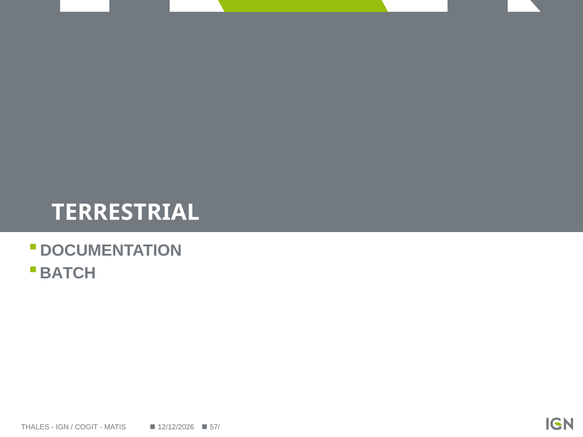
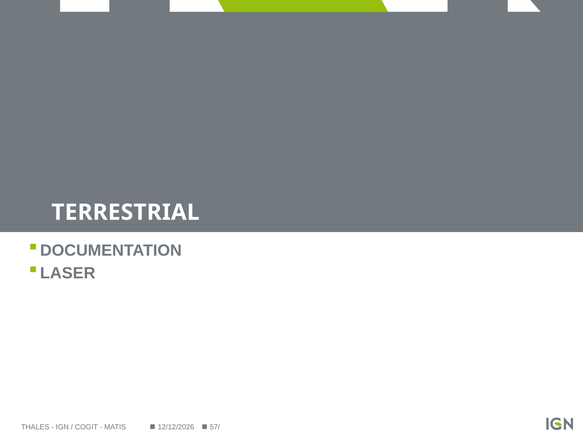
BATCH: BATCH -> LASER
